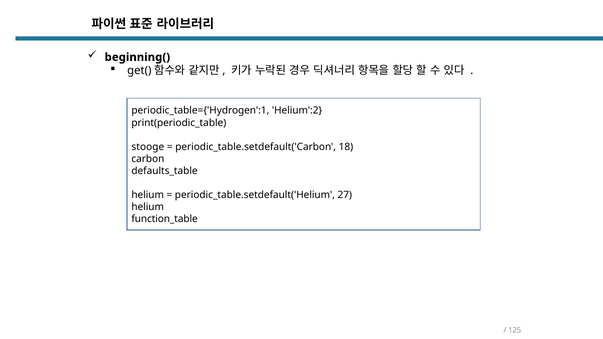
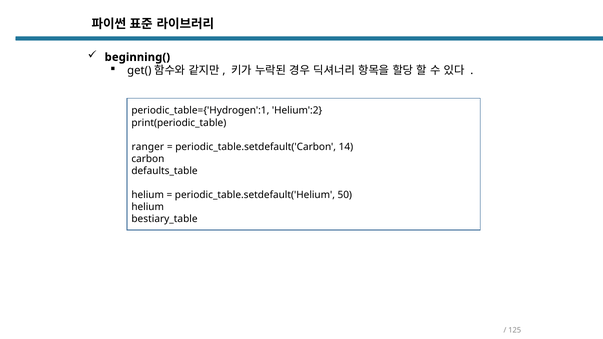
stooge: stooge -> ranger
18: 18 -> 14
27: 27 -> 50
function_table: function_table -> bestiary_table
